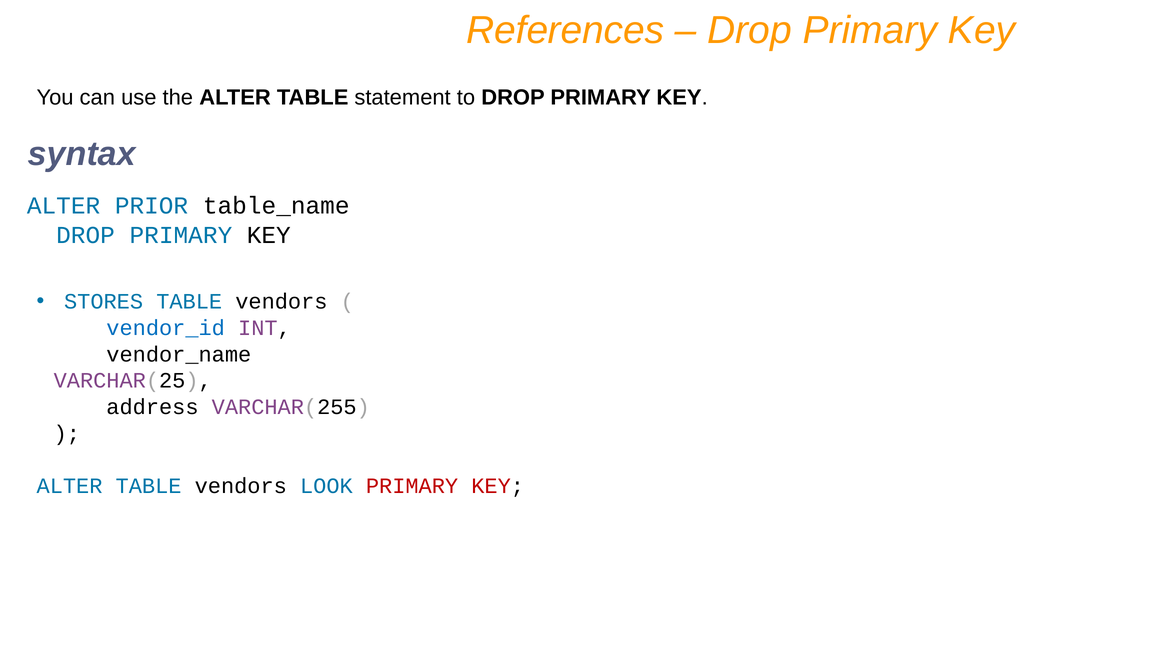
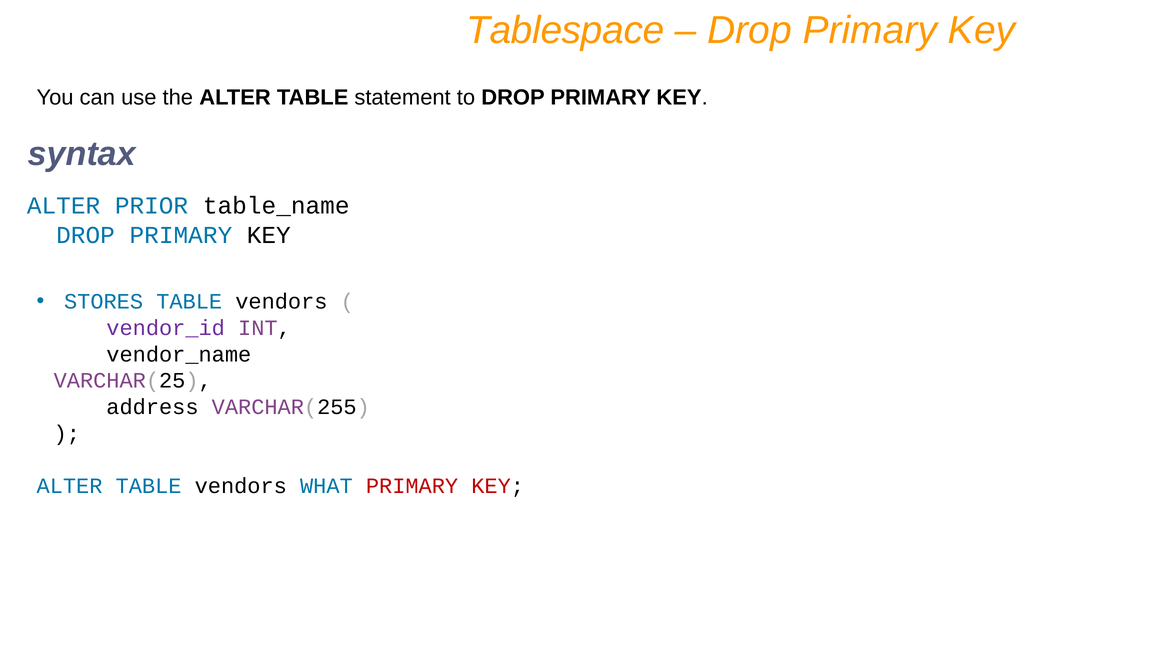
References: References -> Tablespace
vendor_id colour: blue -> purple
LOOK: LOOK -> WHAT
